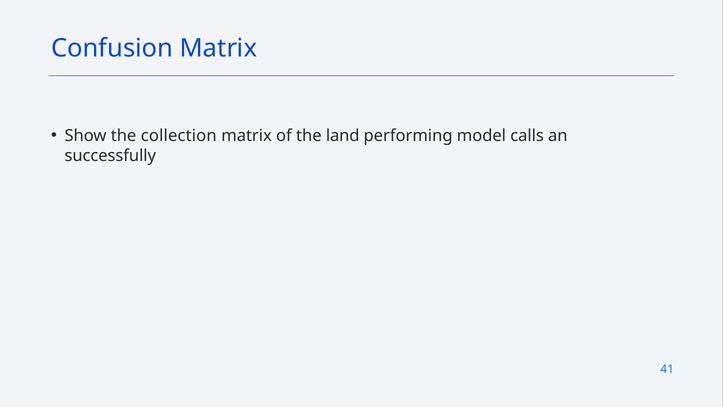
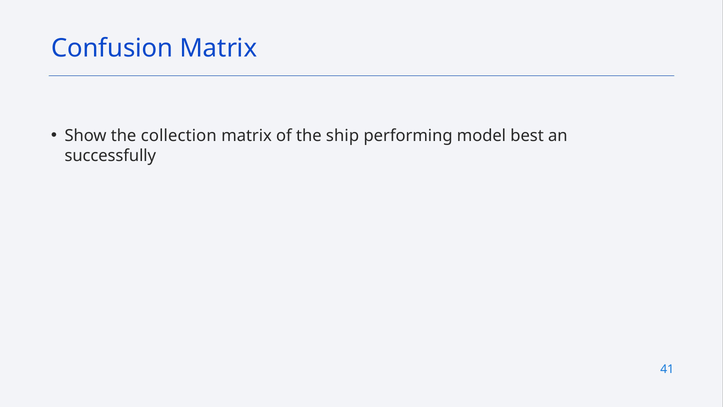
land: land -> ship
calls: calls -> best
